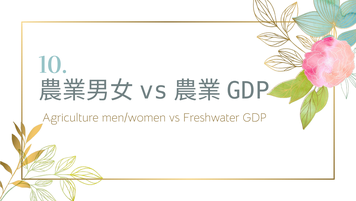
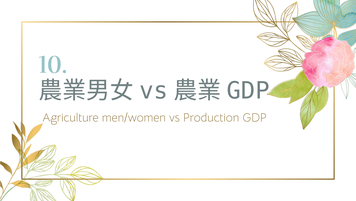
Freshwater: Freshwater -> Production
